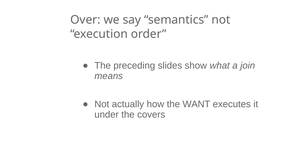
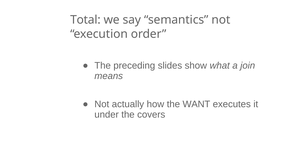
Over: Over -> Total
